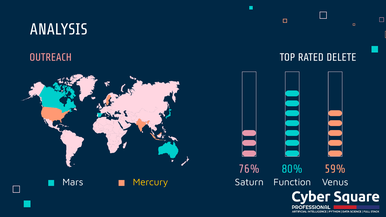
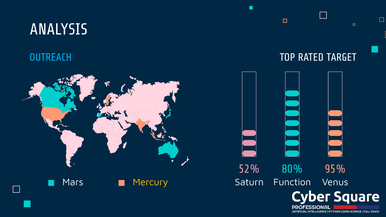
OUTREACH colour: pink -> light blue
DELETE: DELETE -> TARGET
76%: 76% -> 52%
59%: 59% -> 95%
